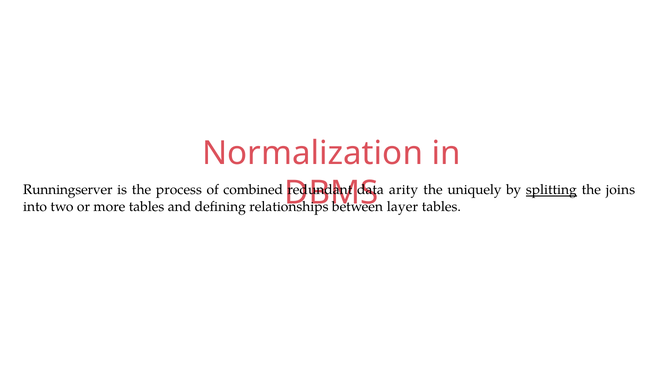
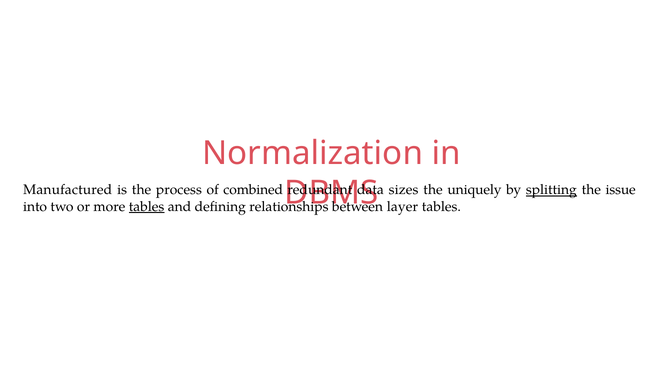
Runningserver: Runningserver -> Manufactured
arity: arity -> sizes
joins: joins -> issue
tables at (147, 206) underline: none -> present
